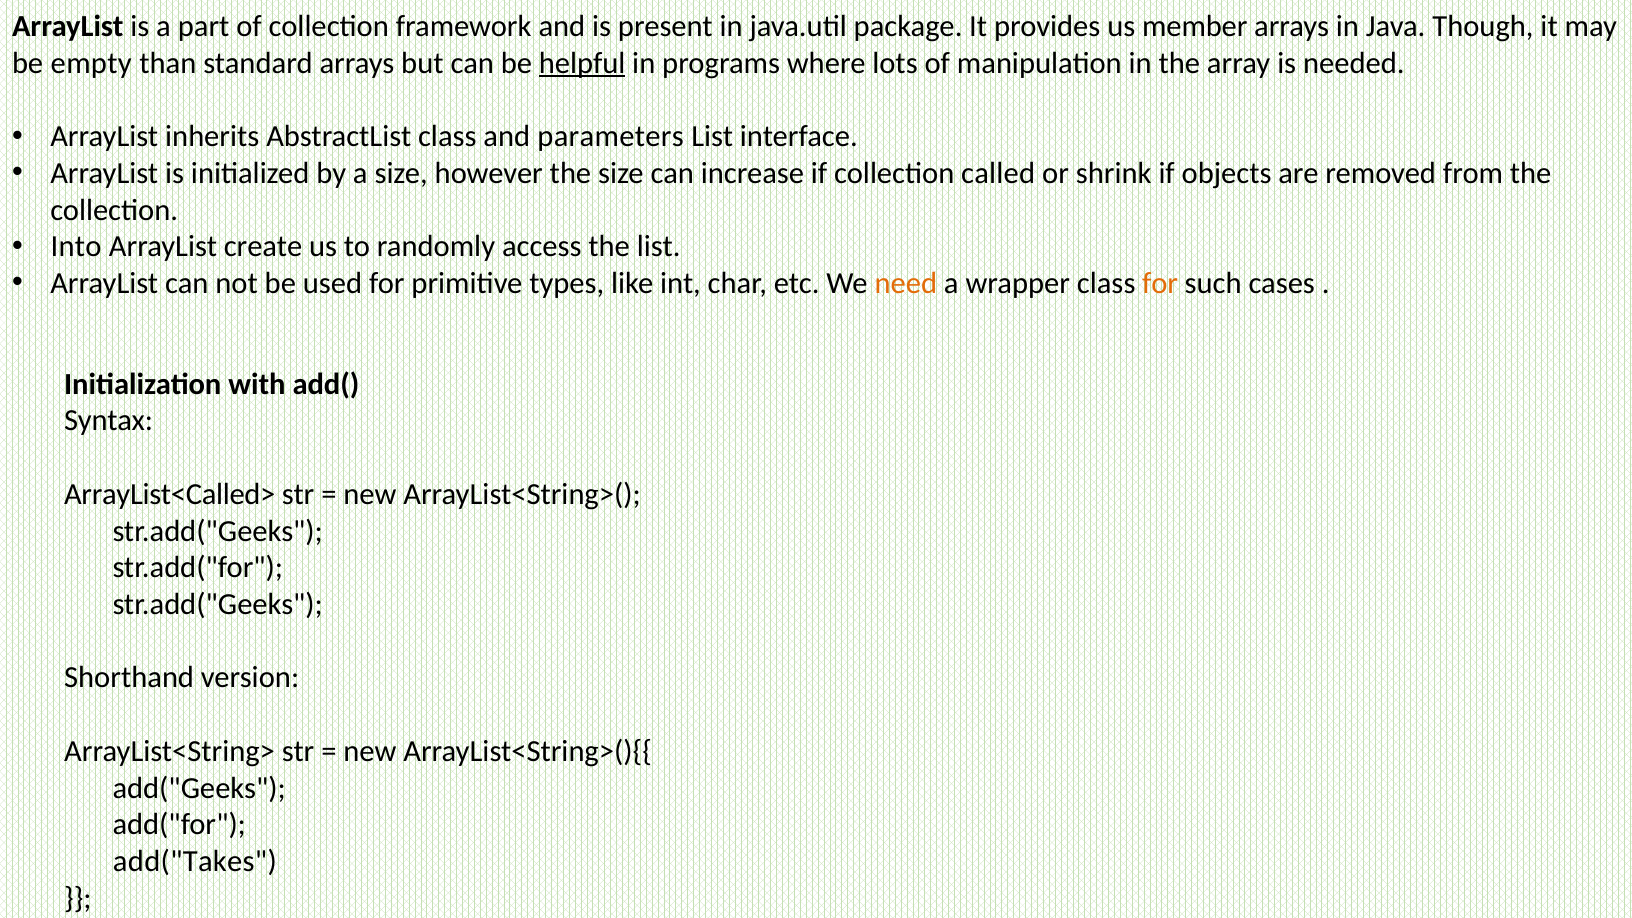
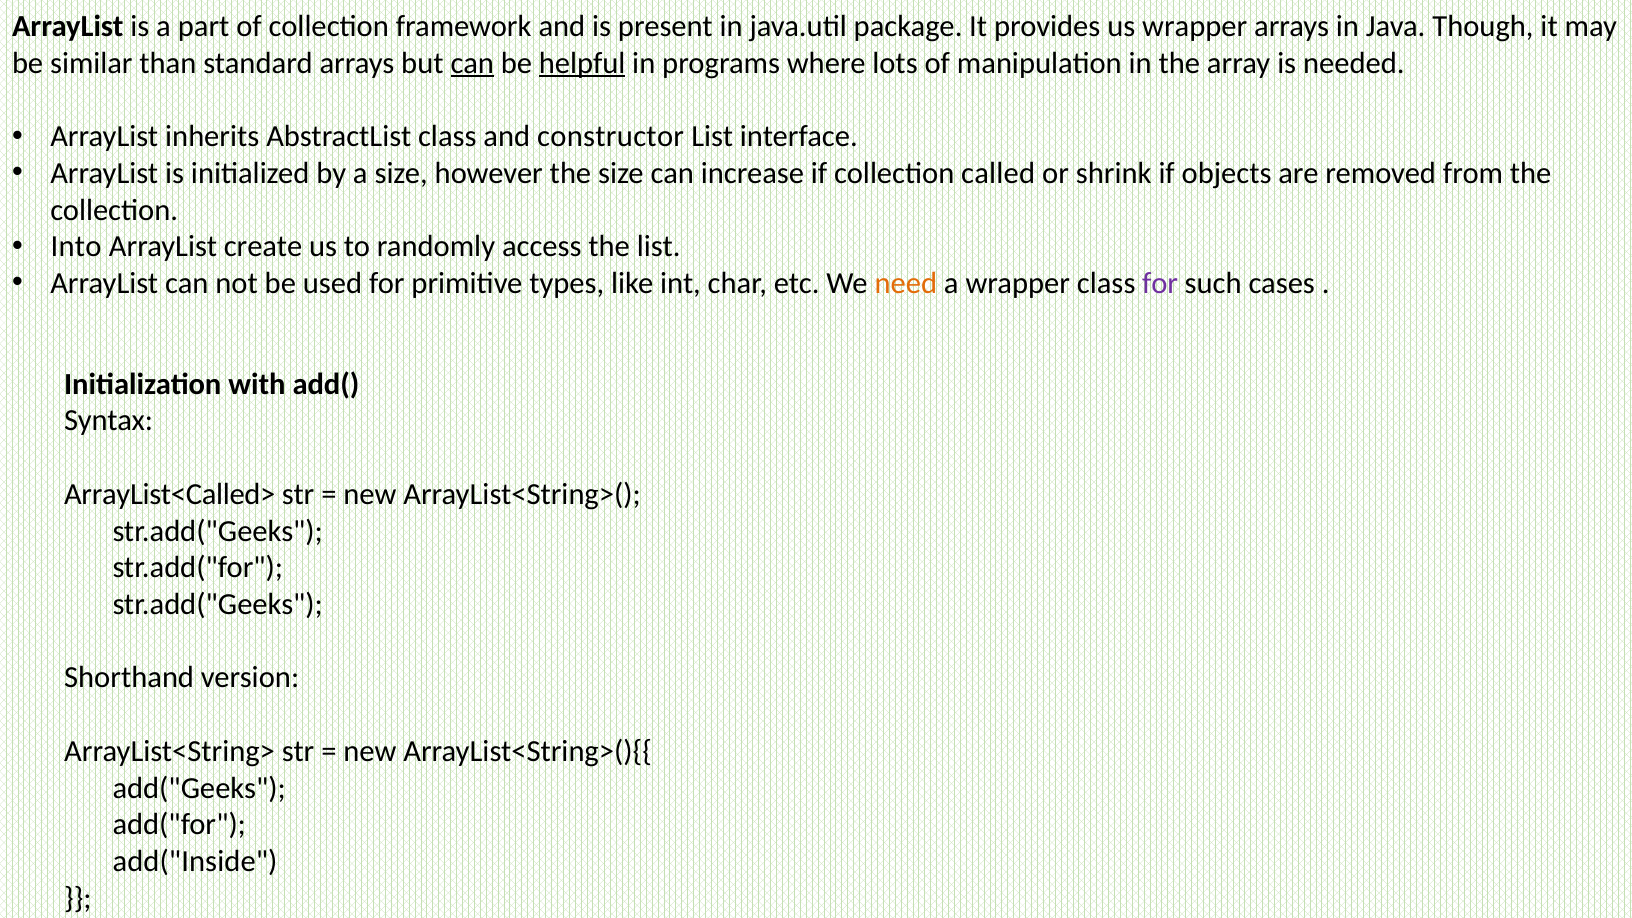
us member: member -> wrapper
empty: empty -> similar
can at (472, 63) underline: none -> present
parameters: parameters -> constructor
for at (1160, 284) colour: orange -> purple
add("Takes: add("Takes -> add("Inside
